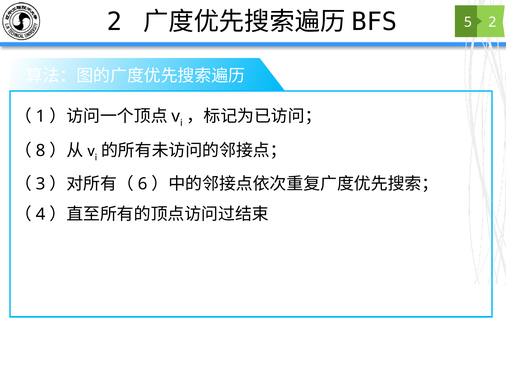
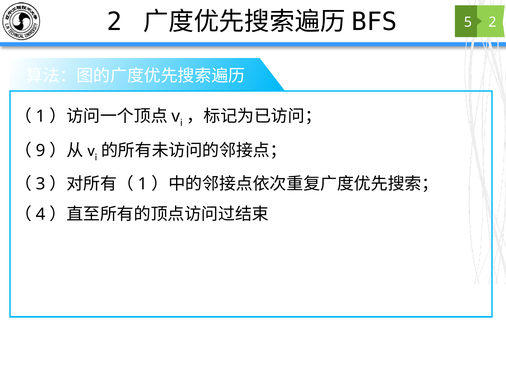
8: 8 -> 9
6 at (143, 184): 6 -> 1
